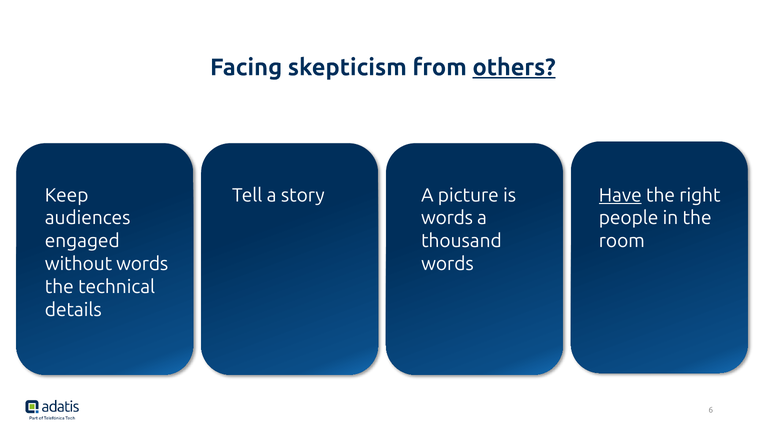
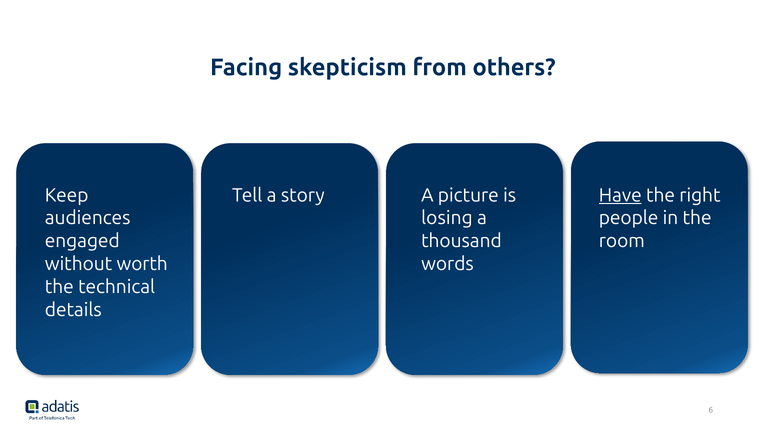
others underline: present -> none
words at (447, 218): words -> losing
without words: words -> worth
